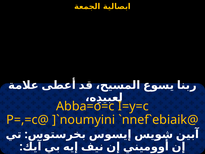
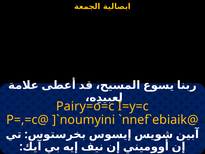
Abba=o=c: Abba=o=c -> Pairy=o=c
